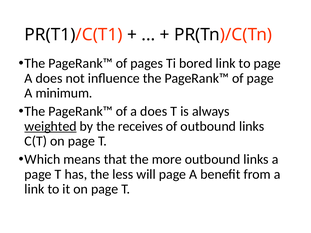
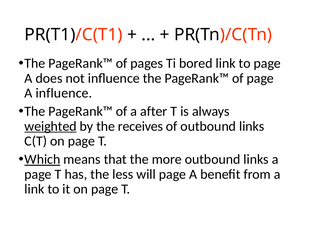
A minimum: minimum -> influence
of a does: does -> after
Which underline: none -> present
